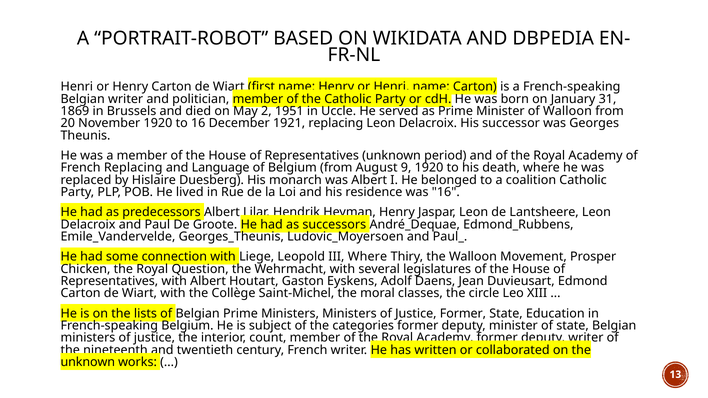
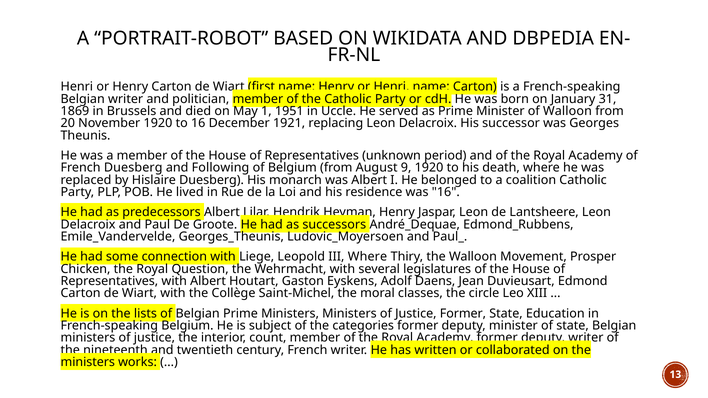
2: 2 -> 1
French Replacing: Replacing -> Duesberg
Language: Language -> Following
unknown at (88, 362): unknown -> ministers
